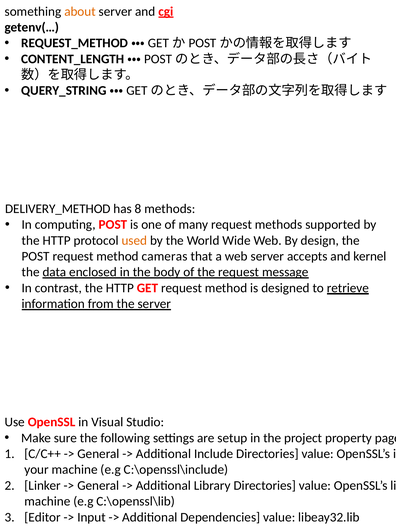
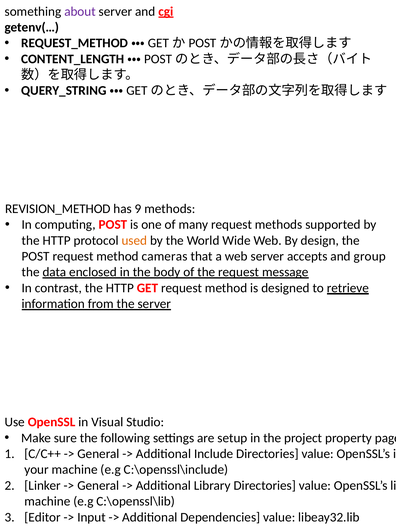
about colour: orange -> purple
DELIVERY_METHOD: DELIVERY_METHOD -> REVISION_METHOD
8: 8 -> 9
kernel: kernel -> group
